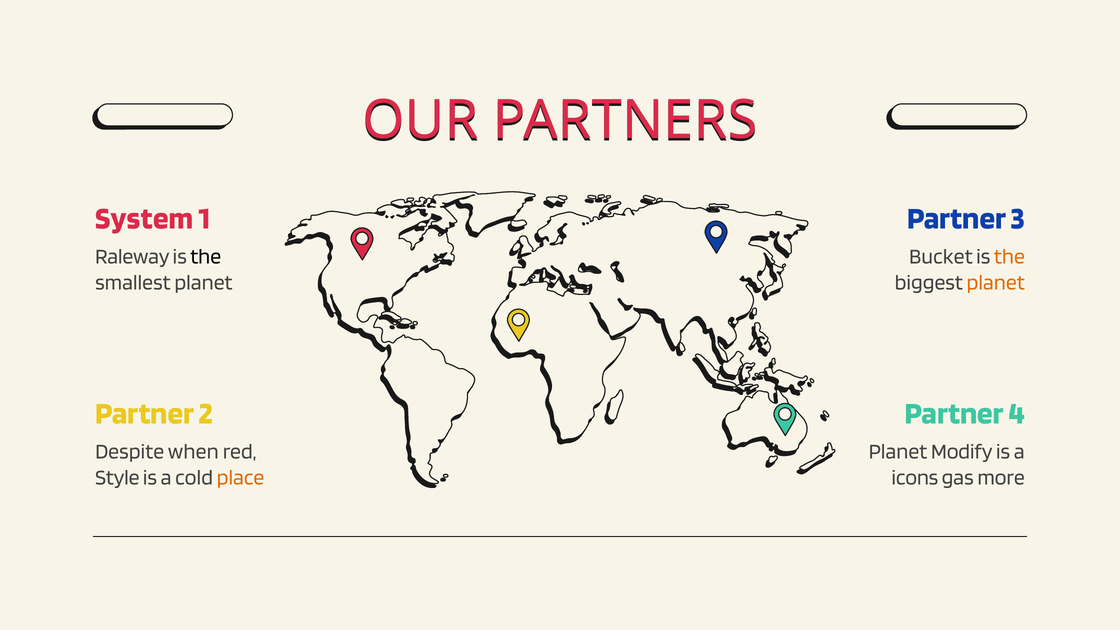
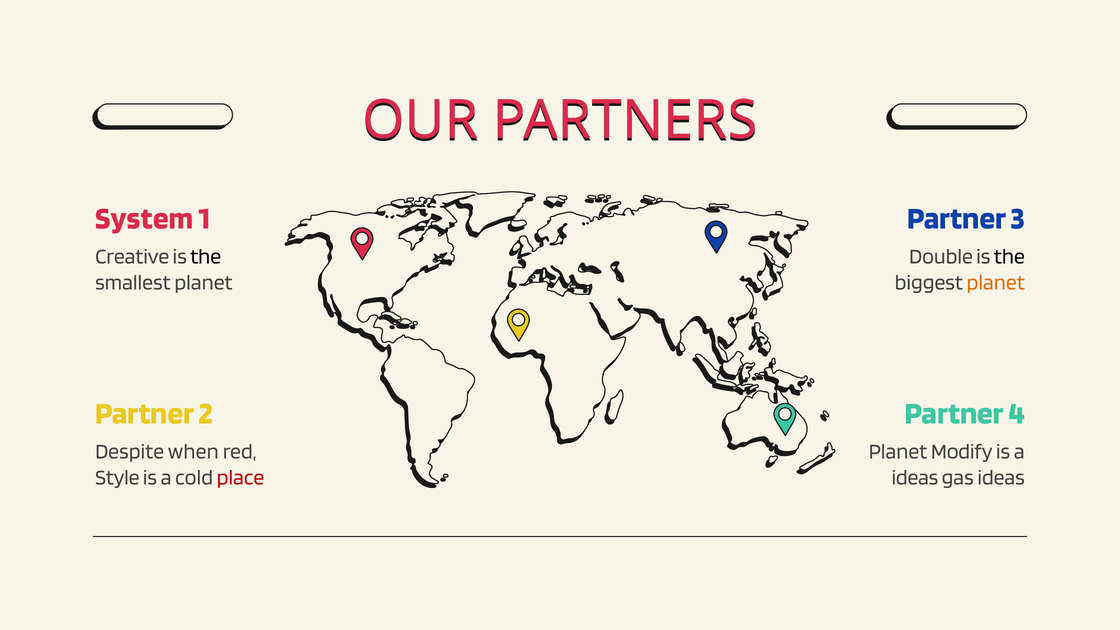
Raleway: Raleway -> Creative
Bucket: Bucket -> Double
the at (1009, 257) colour: orange -> black
place colour: orange -> red
icons at (915, 478): icons -> ideas
gas more: more -> ideas
